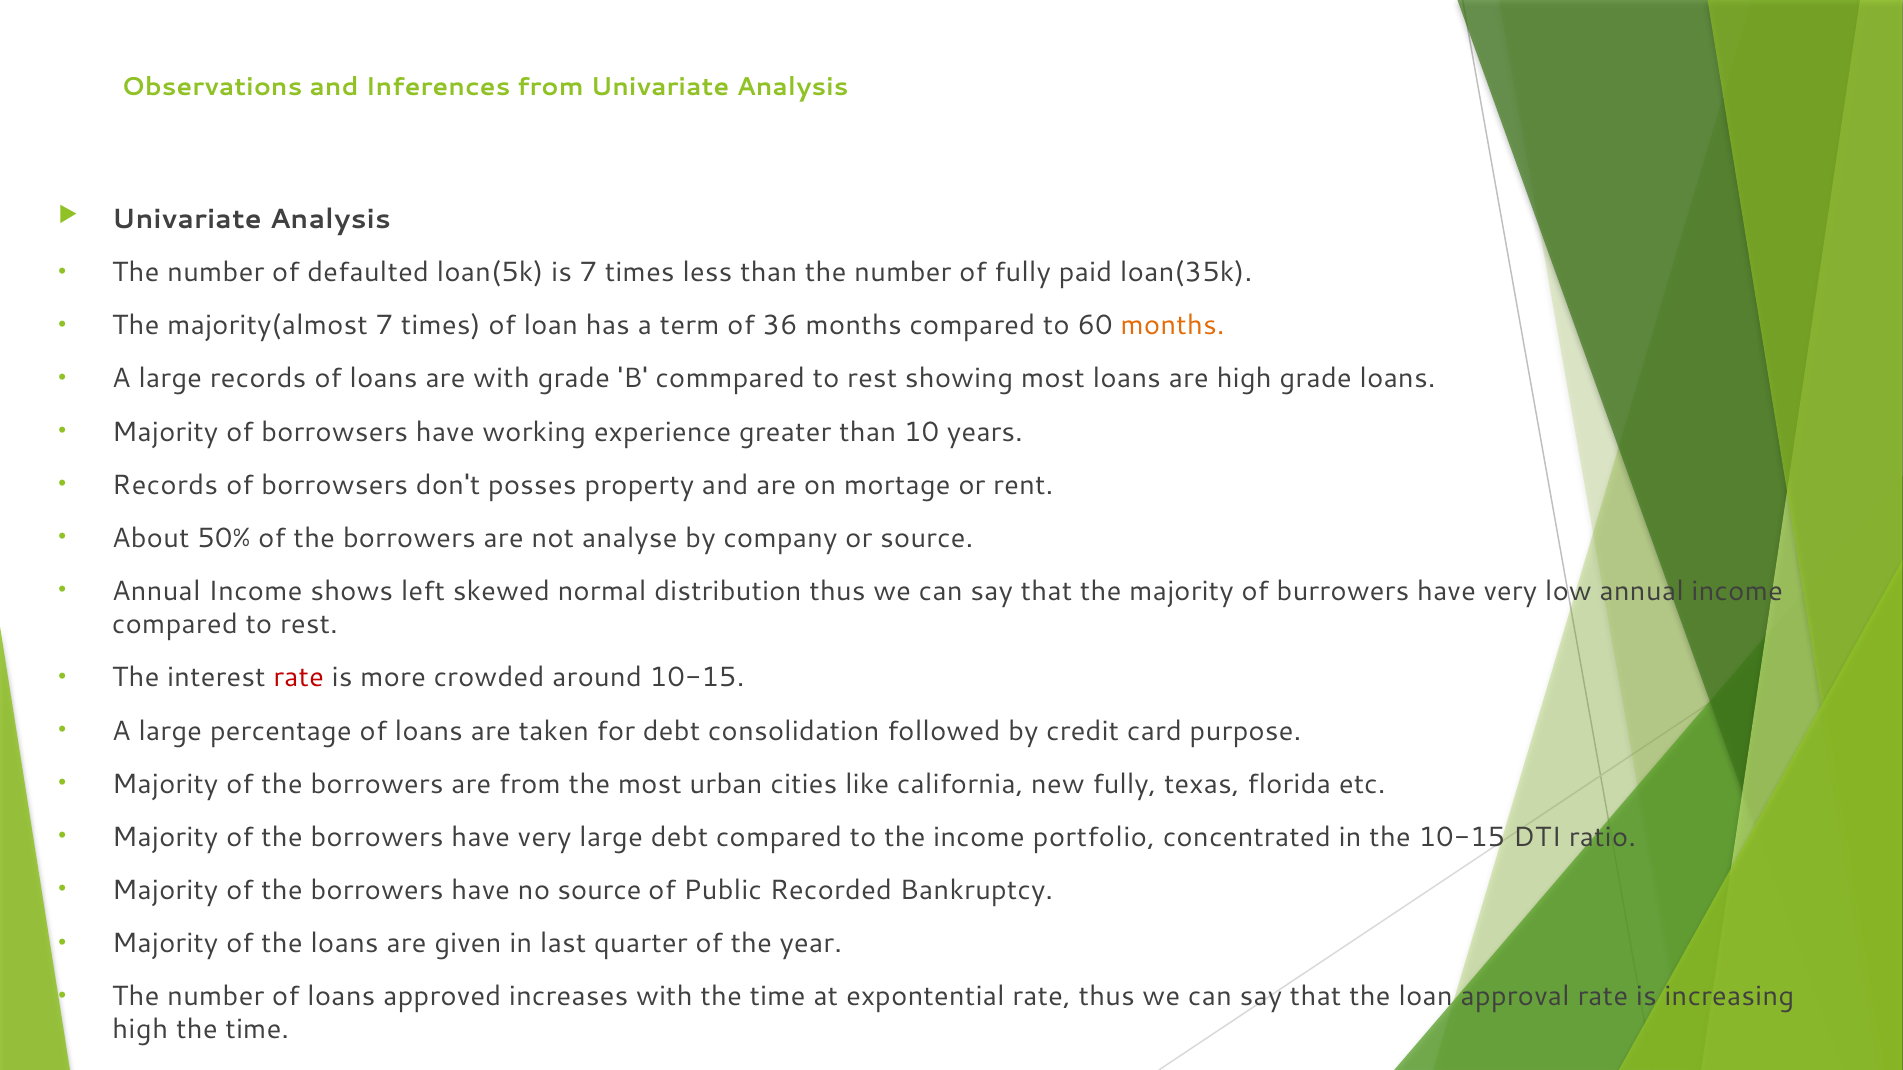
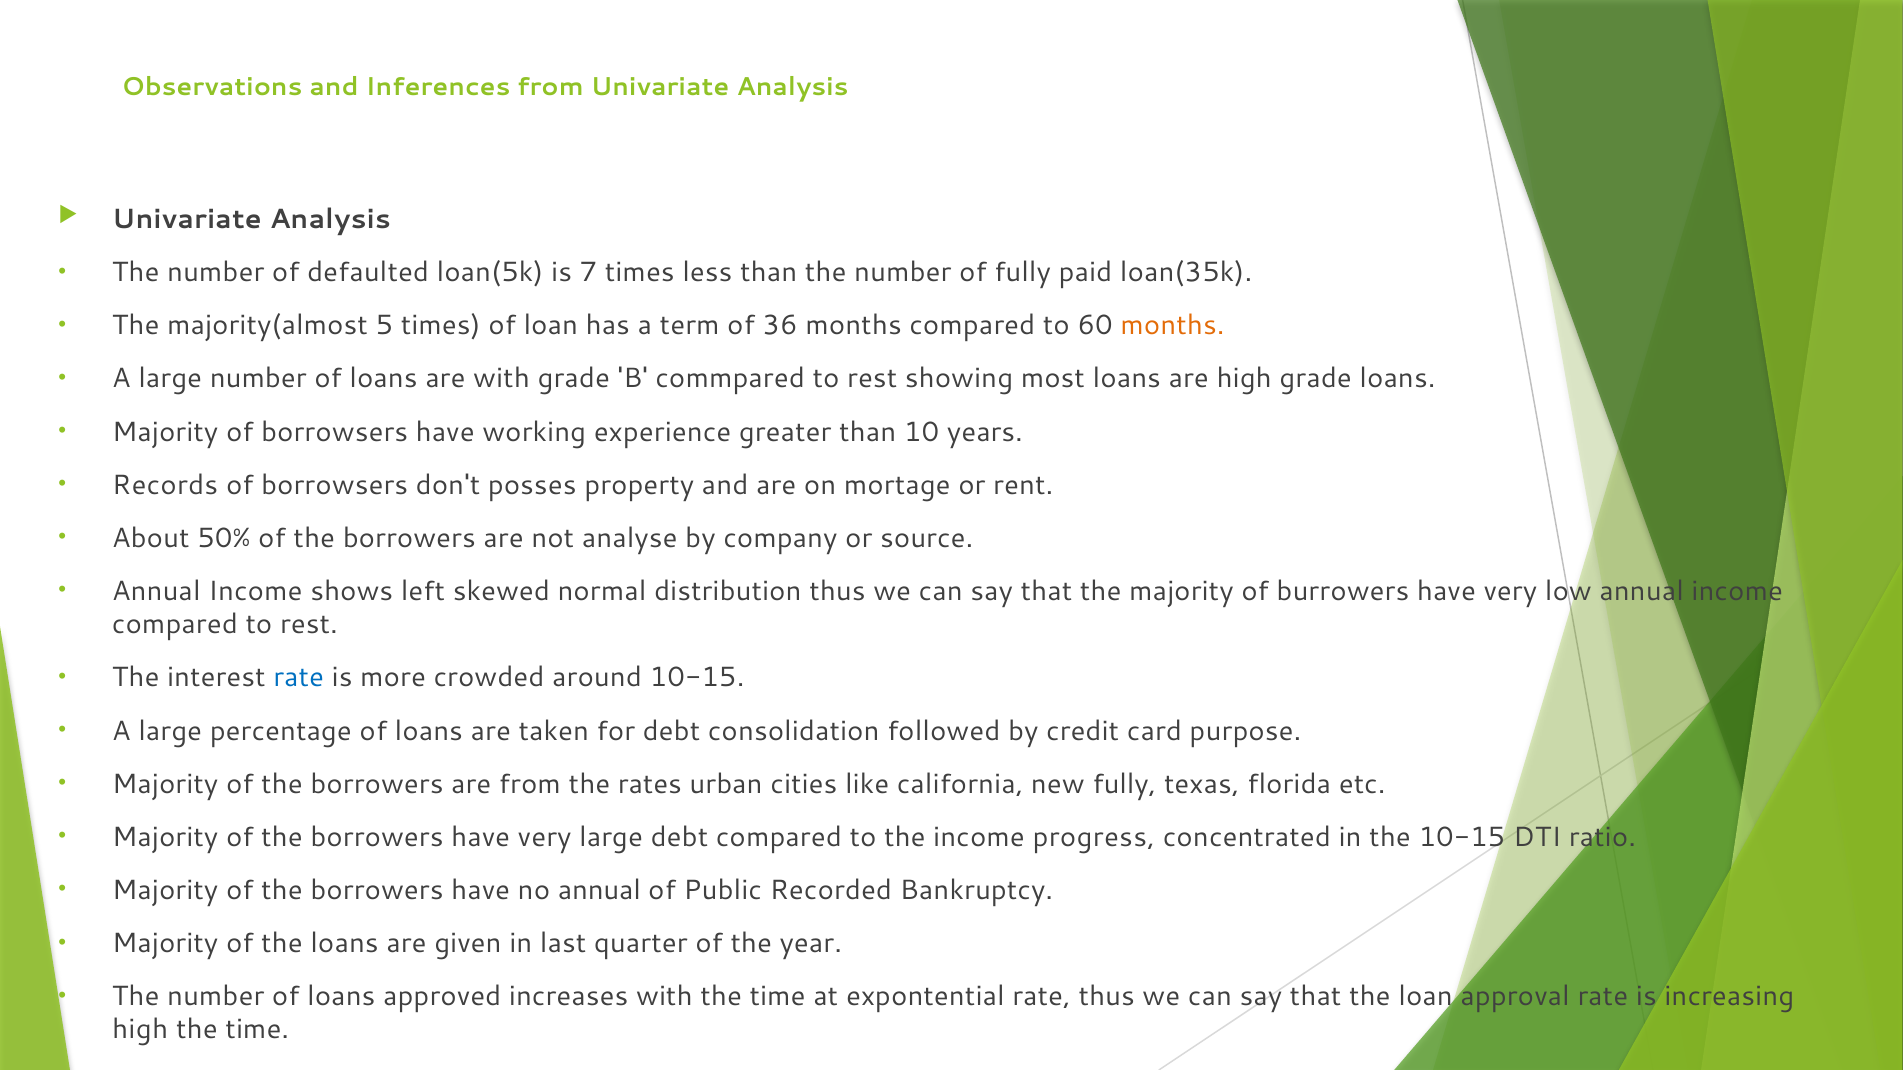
majority(almost 7: 7 -> 5
large records: records -> number
rate at (299, 678) colour: red -> blue
the most: most -> rates
portfolio: portfolio -> progress
no source: source -> annual
